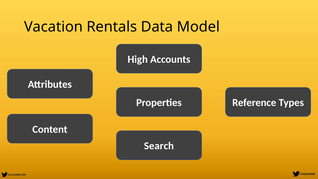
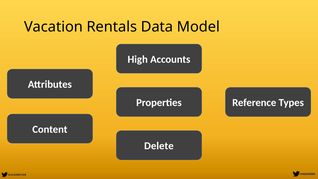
Search: Search -> Delete
